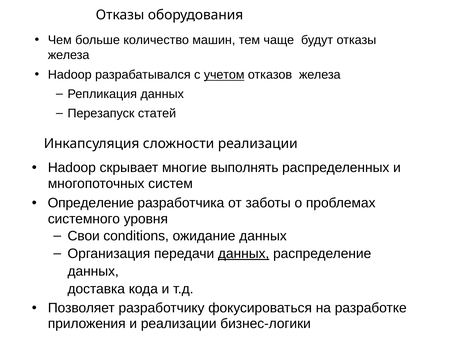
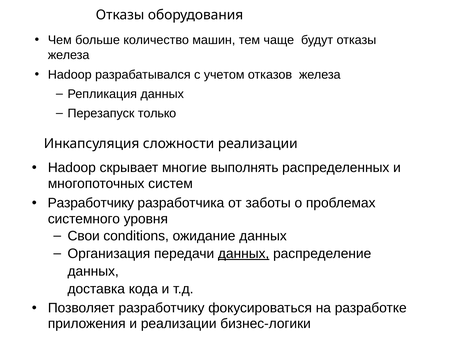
учетом underline: present -> none
статей: статей -> только
Определение at (91, 203): Определение -> Разработчику
